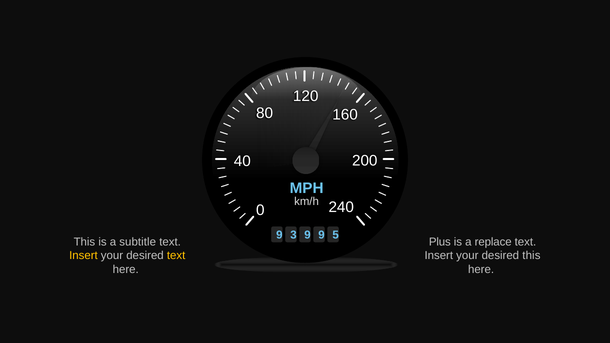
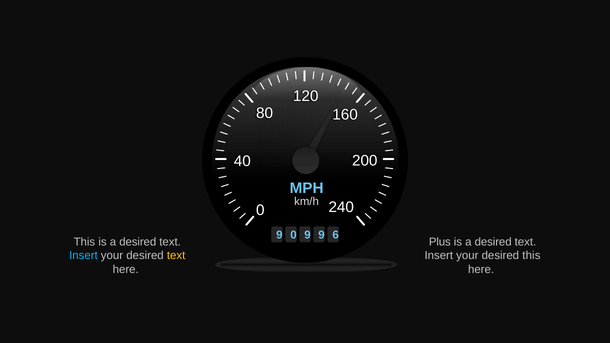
9 3: 3 -> 0
5: 5 -> 6
This is a subtitle: subtitle -> desired
replace at (493, 242): replace -> desired
Insert at (83, 256) colour: yellow -> light blue
